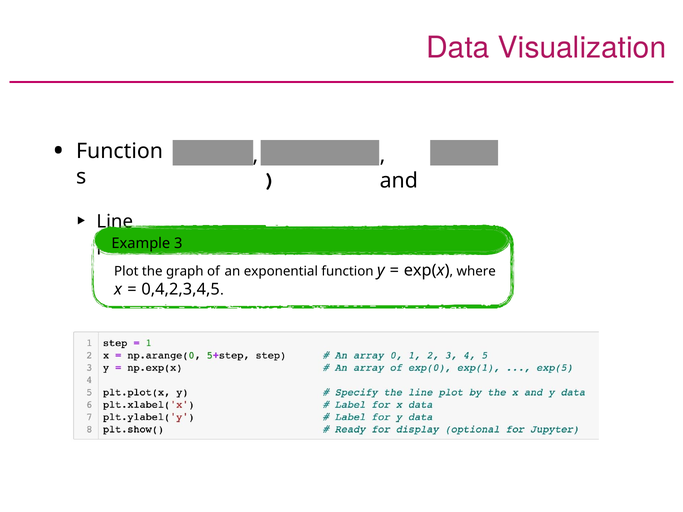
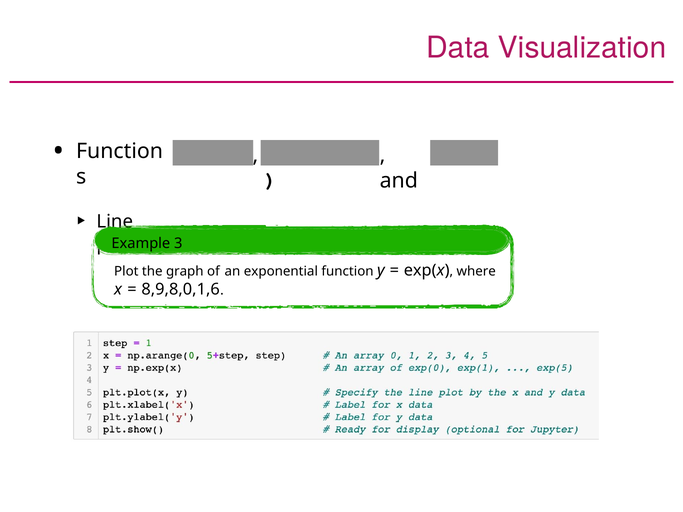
0,4,2,3,4,5: 0,4,2,3,4,5 -> 8,9,8,0,1,6
